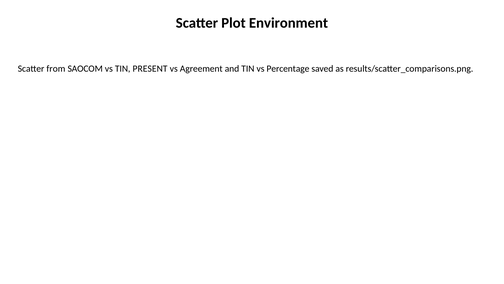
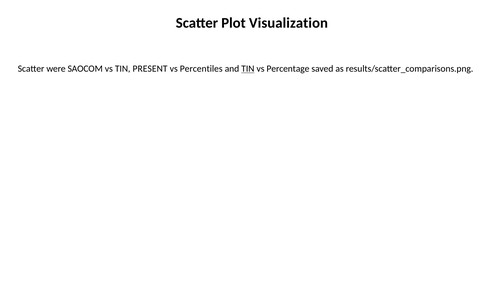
Environment: Environment -> Visualization
from: from -> were
Agreement: Agreement -> Percentiles
TIN at (248, 69) underline: none -> present
